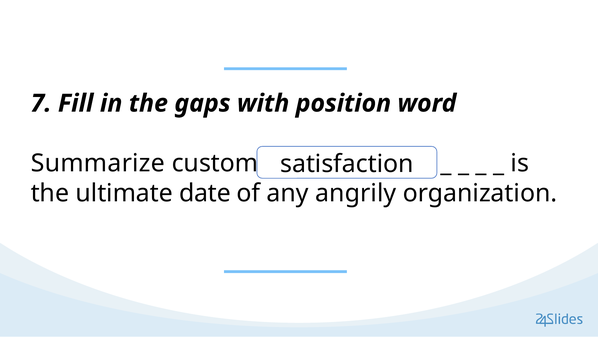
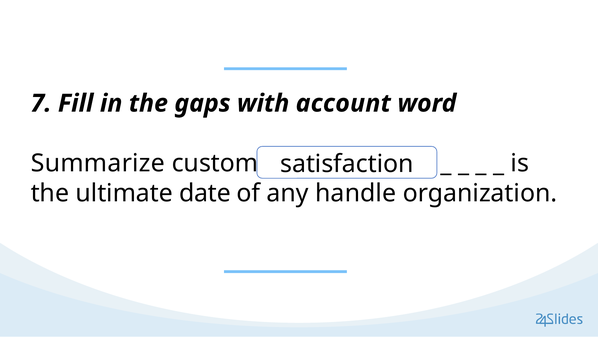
position: position -> account
angrily: angrily -> handle
